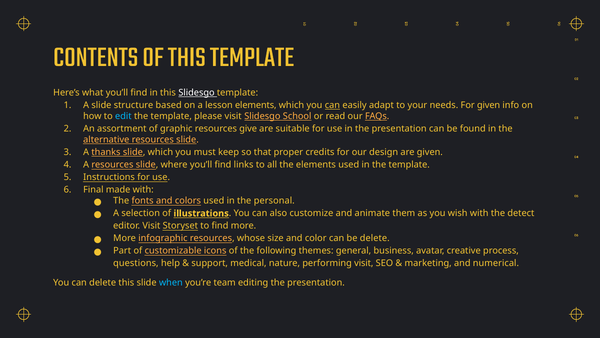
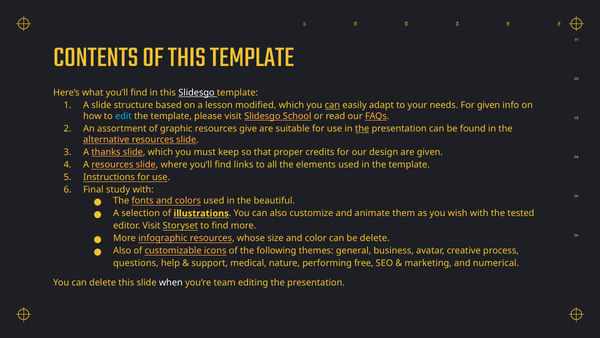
lesson elements: elements -> modified
the at (362, 129) underline: none -> present
made: made -> study
personal: personal -> beautiful
detect: detect -> tested
Part at (122, 251): Part -> Also
performing visit: visit -> free
when colour: light blue -> white
